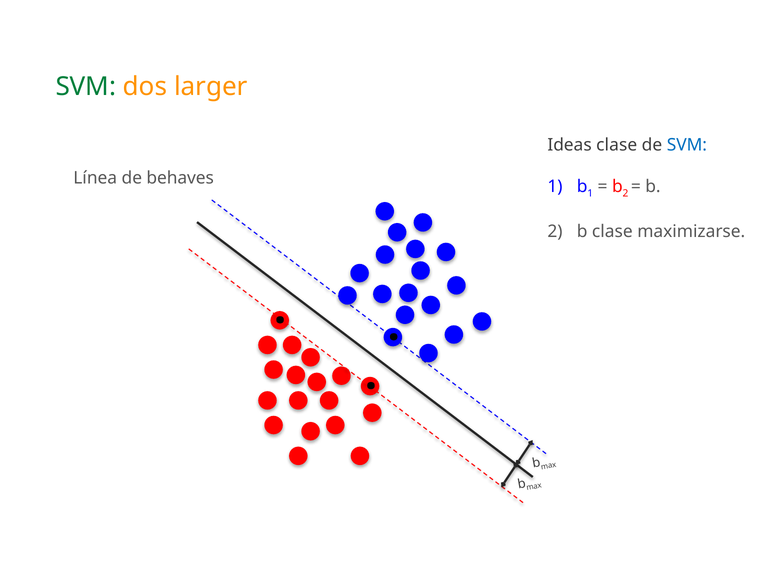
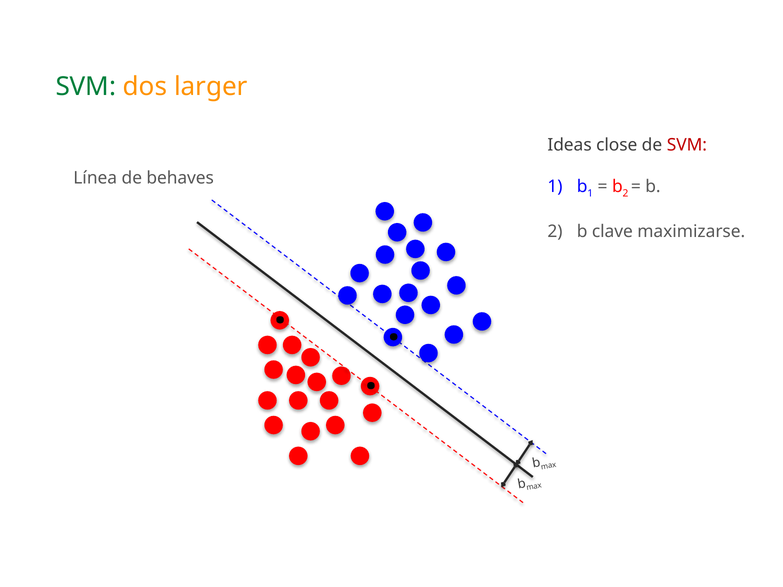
Ideas clase: clase -> close
SVM at (687, 145) colour: blue -> red
b clase: clase -> clave
